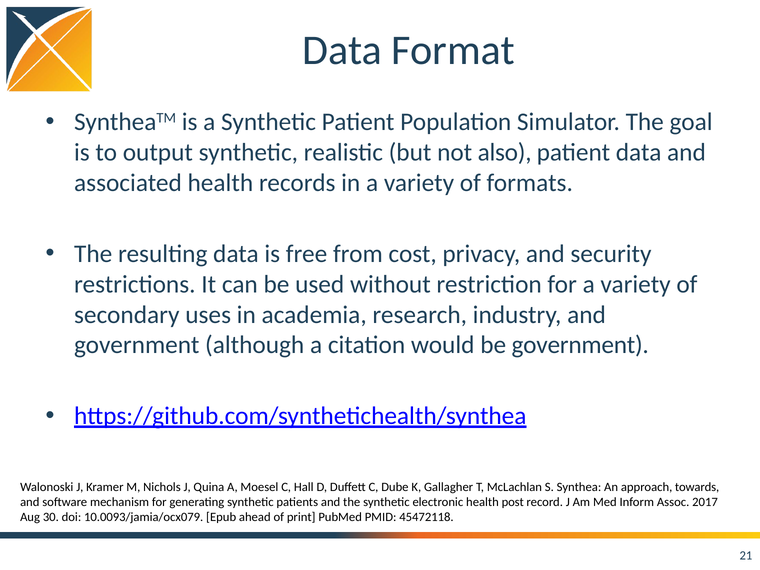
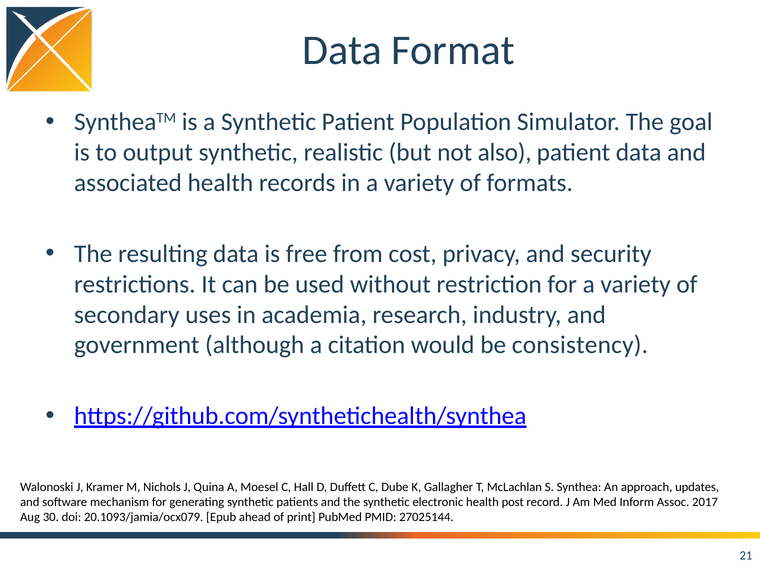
be government: government -> consistency
towards: towards -> updates
10.0093/jamia/ocx079: 10.0093/jamia/ocx079 -> 20.1093/jamia/ocx079
45472118: 45472118 -> 27025144
